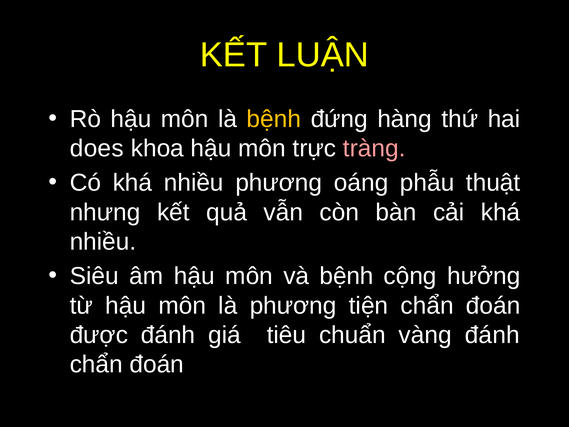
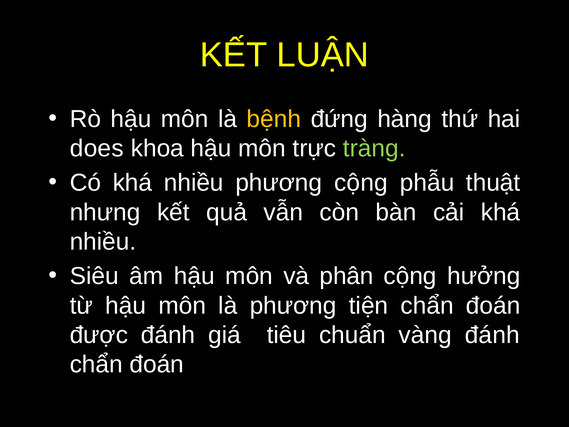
tràng colour: pink -> light green
phương oáng: oáng -> cộng
và bệnh: bệnh -> phân
